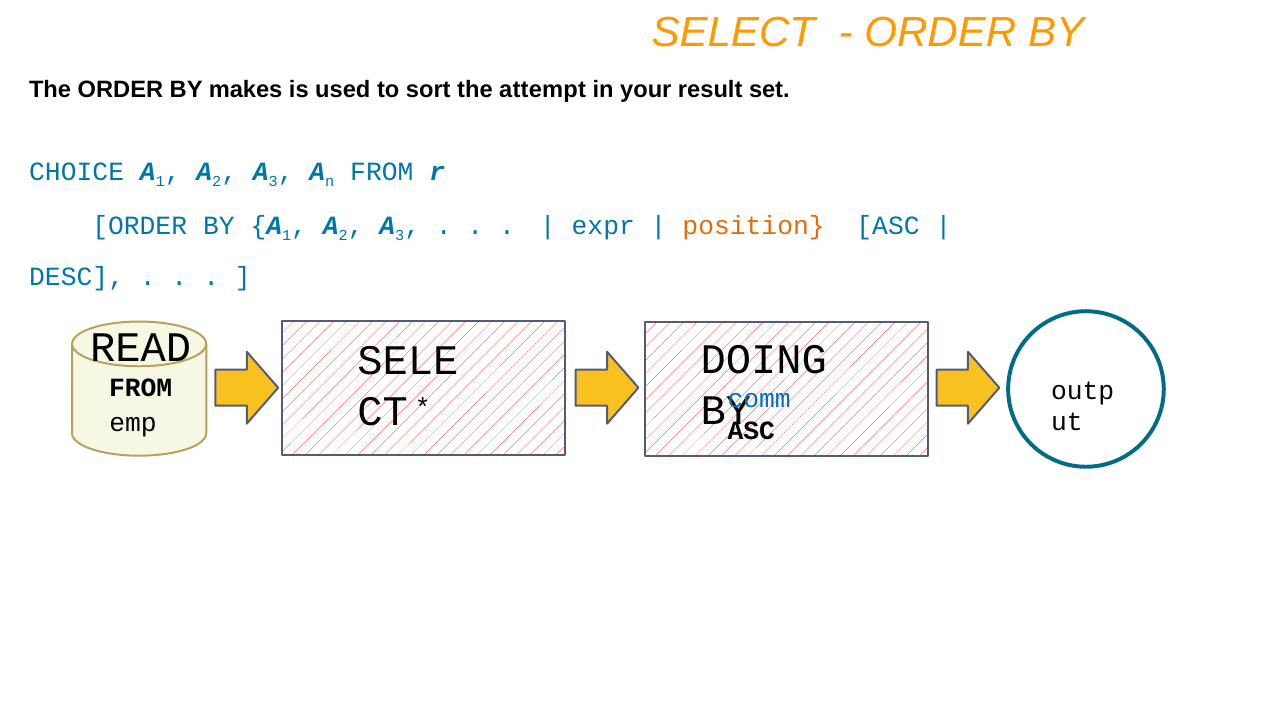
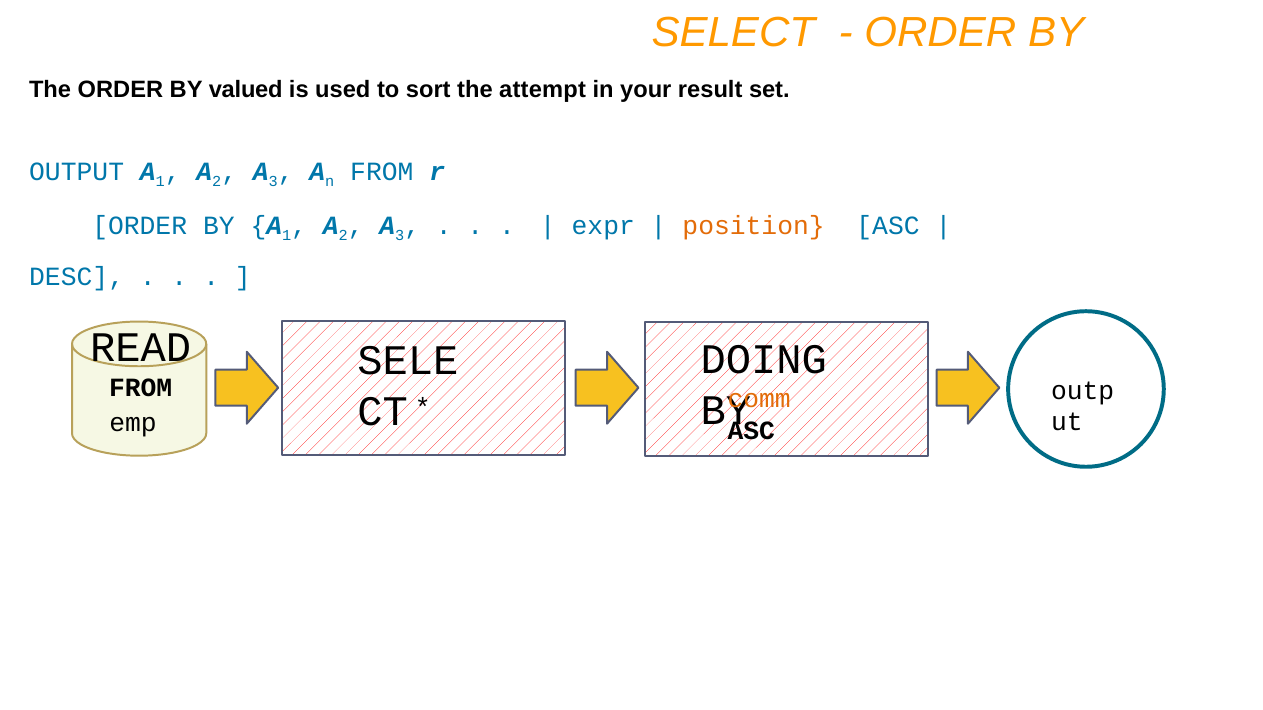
makes: makes -> valued
CHOICE: CHOICE -> OUTPUT
comm colour: blue -> orange
